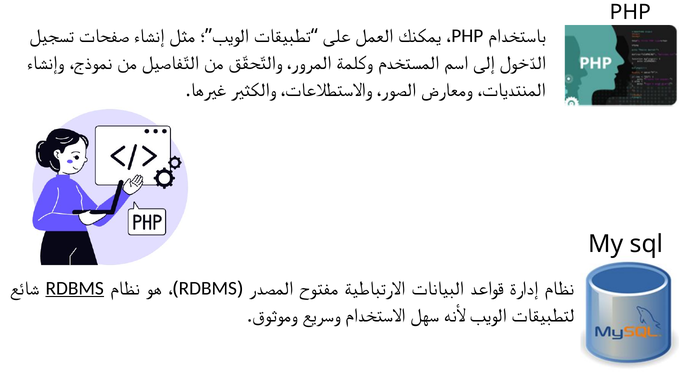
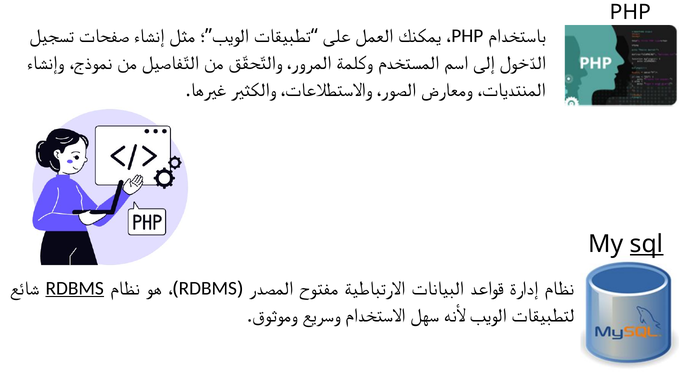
sql underline: none -> present
